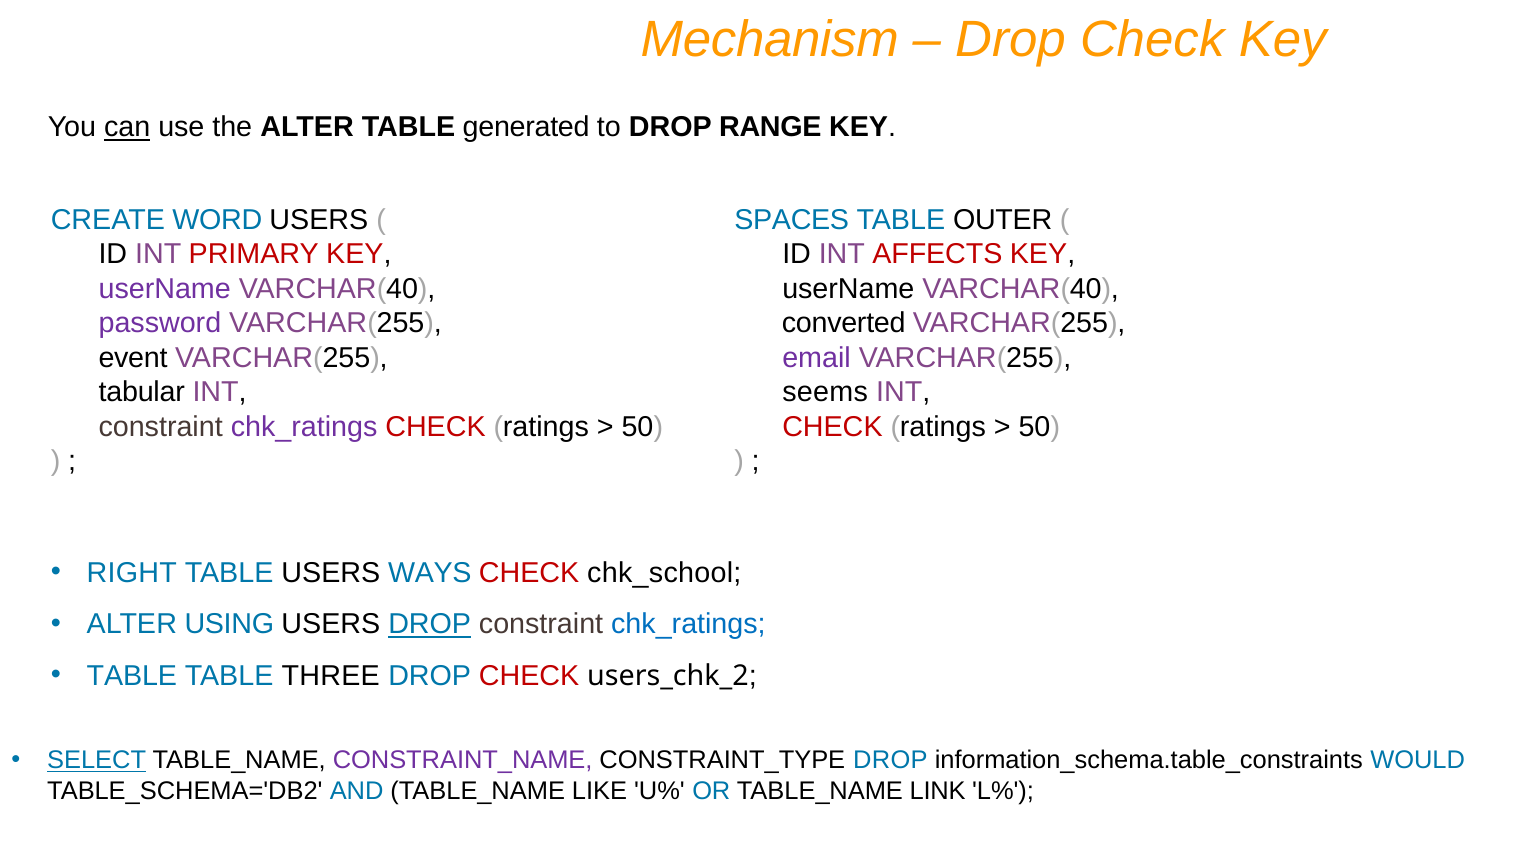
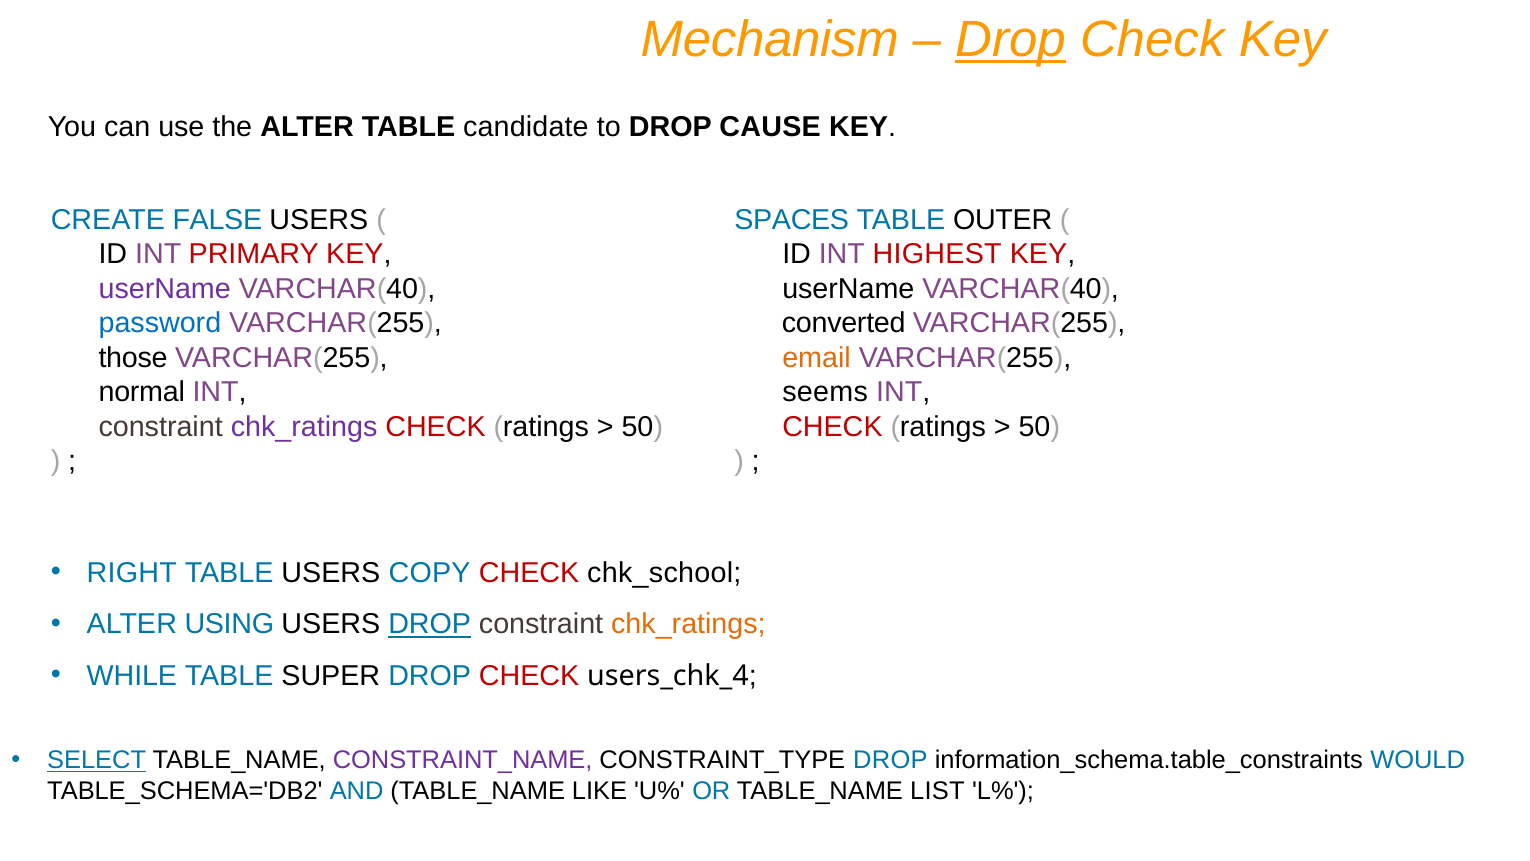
Drop at (1011, 40) underline: none -> present
can underline: present -> none
generated: generated -> candidate
RANGE: RANGE -> CAUSE
WORD: WORD -> FALSE
AFFECTS: AFFECTS -> HIGHEST
password colour: purple -> blue
event: event -> those
email colour: purple -> orange
tabular: tabular -> normal
WAYS: WAYS -> COPY
chk_ratings at (688, 624) colour: blue -> orange
TABLE at (132, 676): TABLE -> WHILE
THREE: THREE -> SUPER
users_chk_2: users_chk_2 -> users_chk_4
LINK: LINK -> LIST
